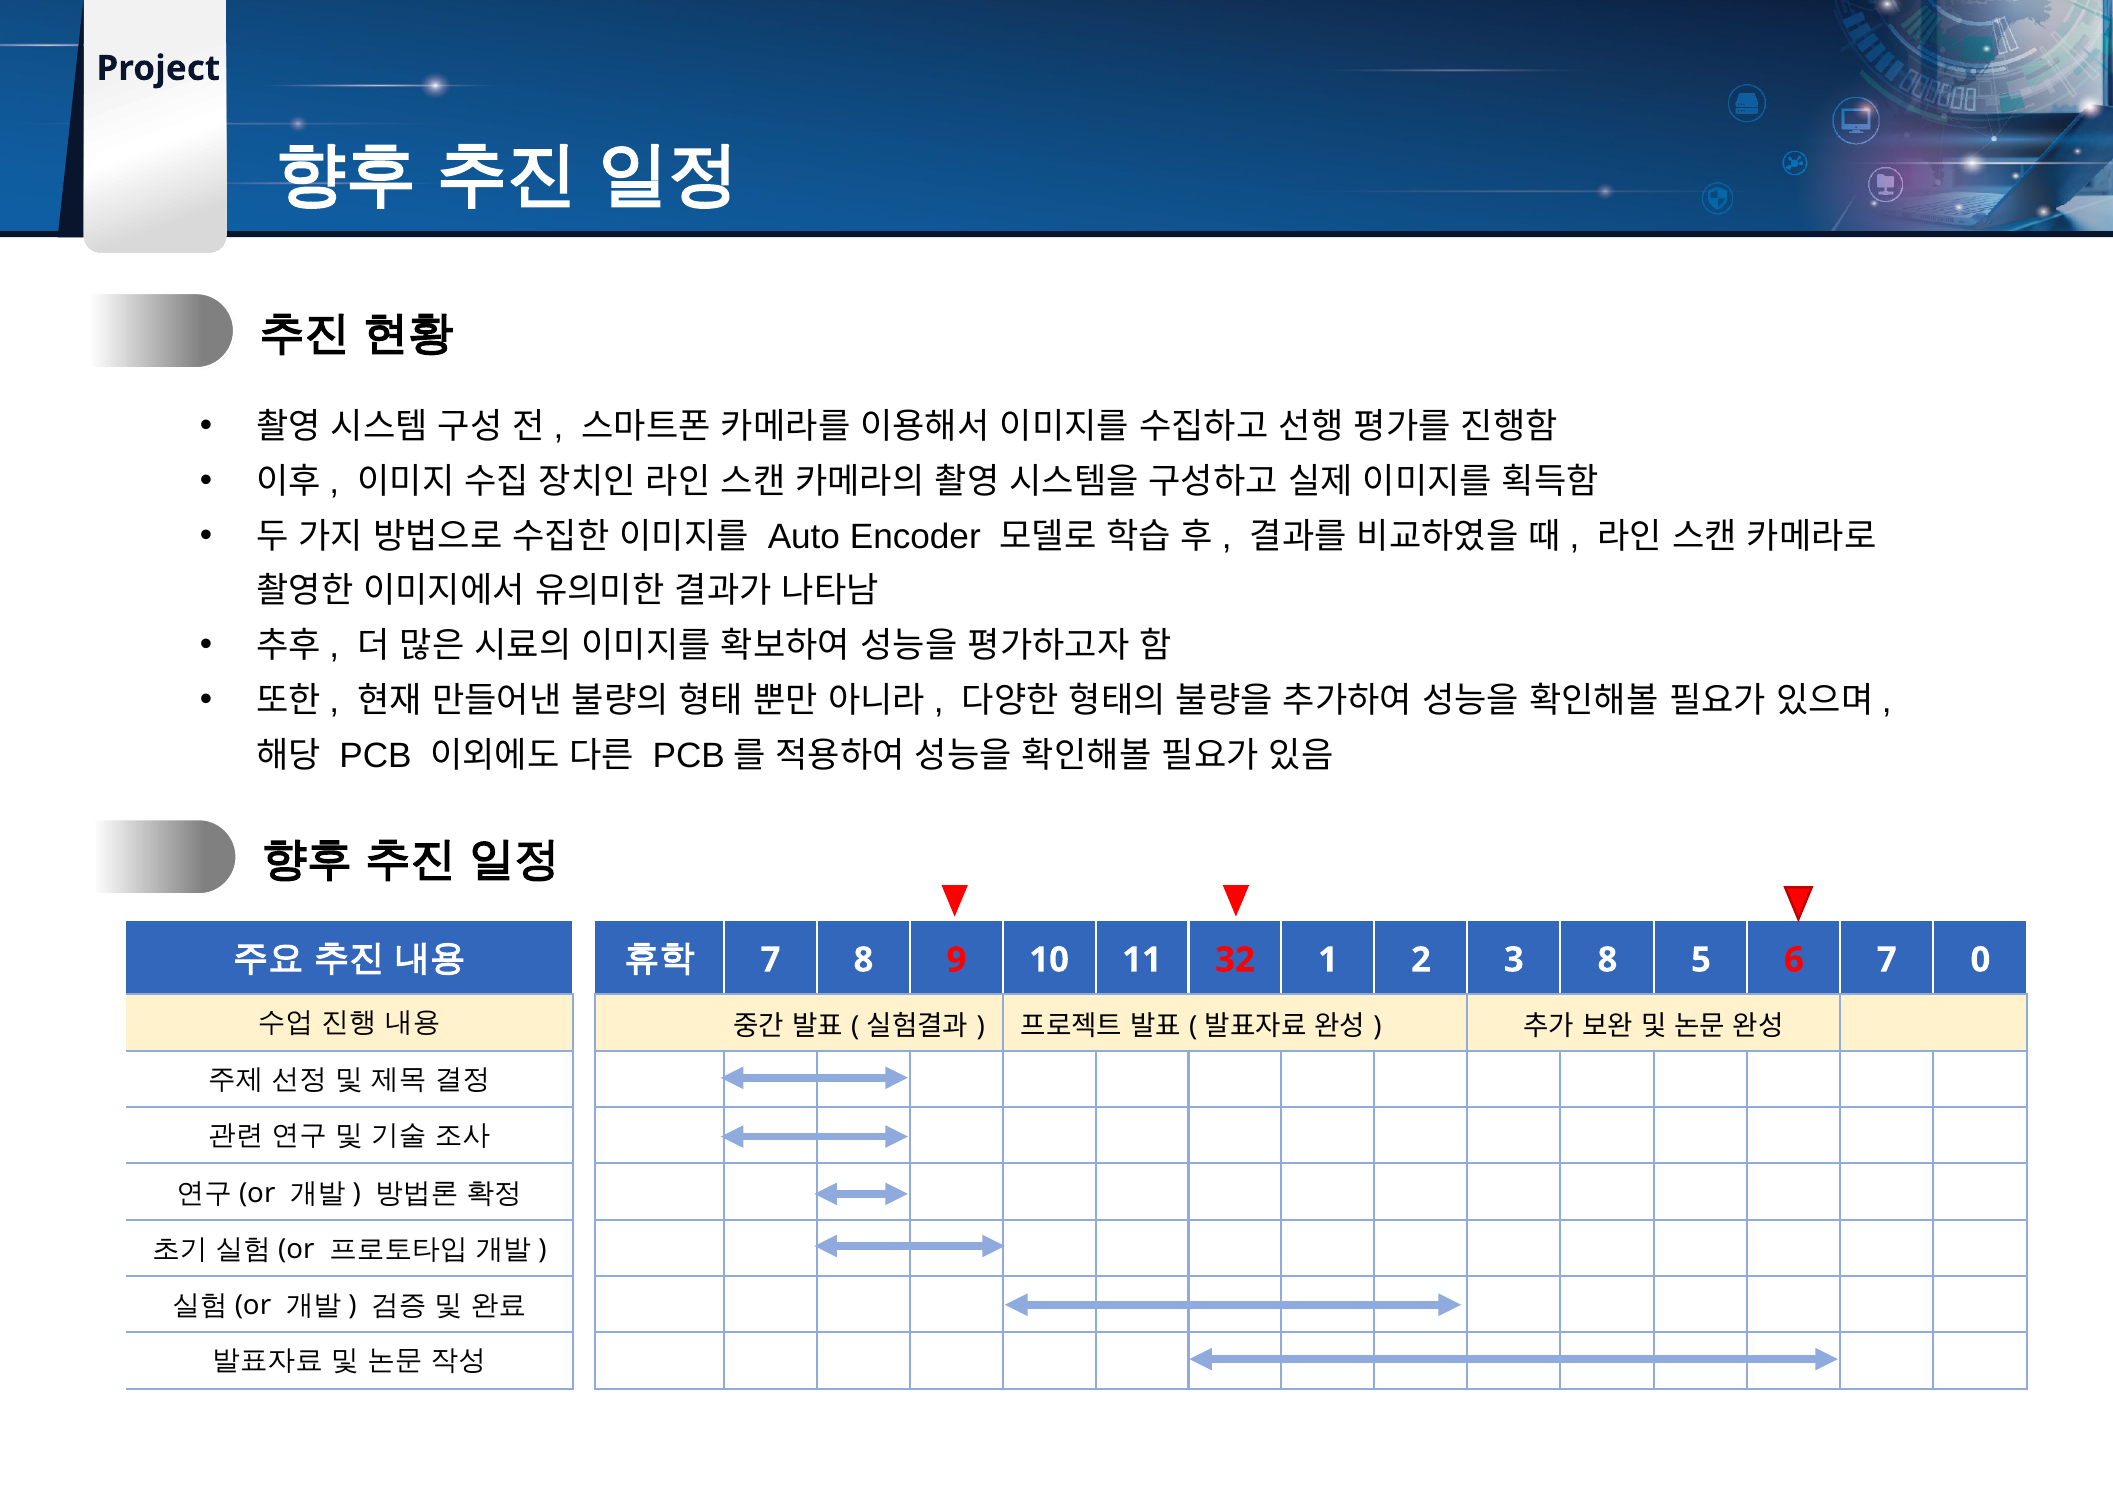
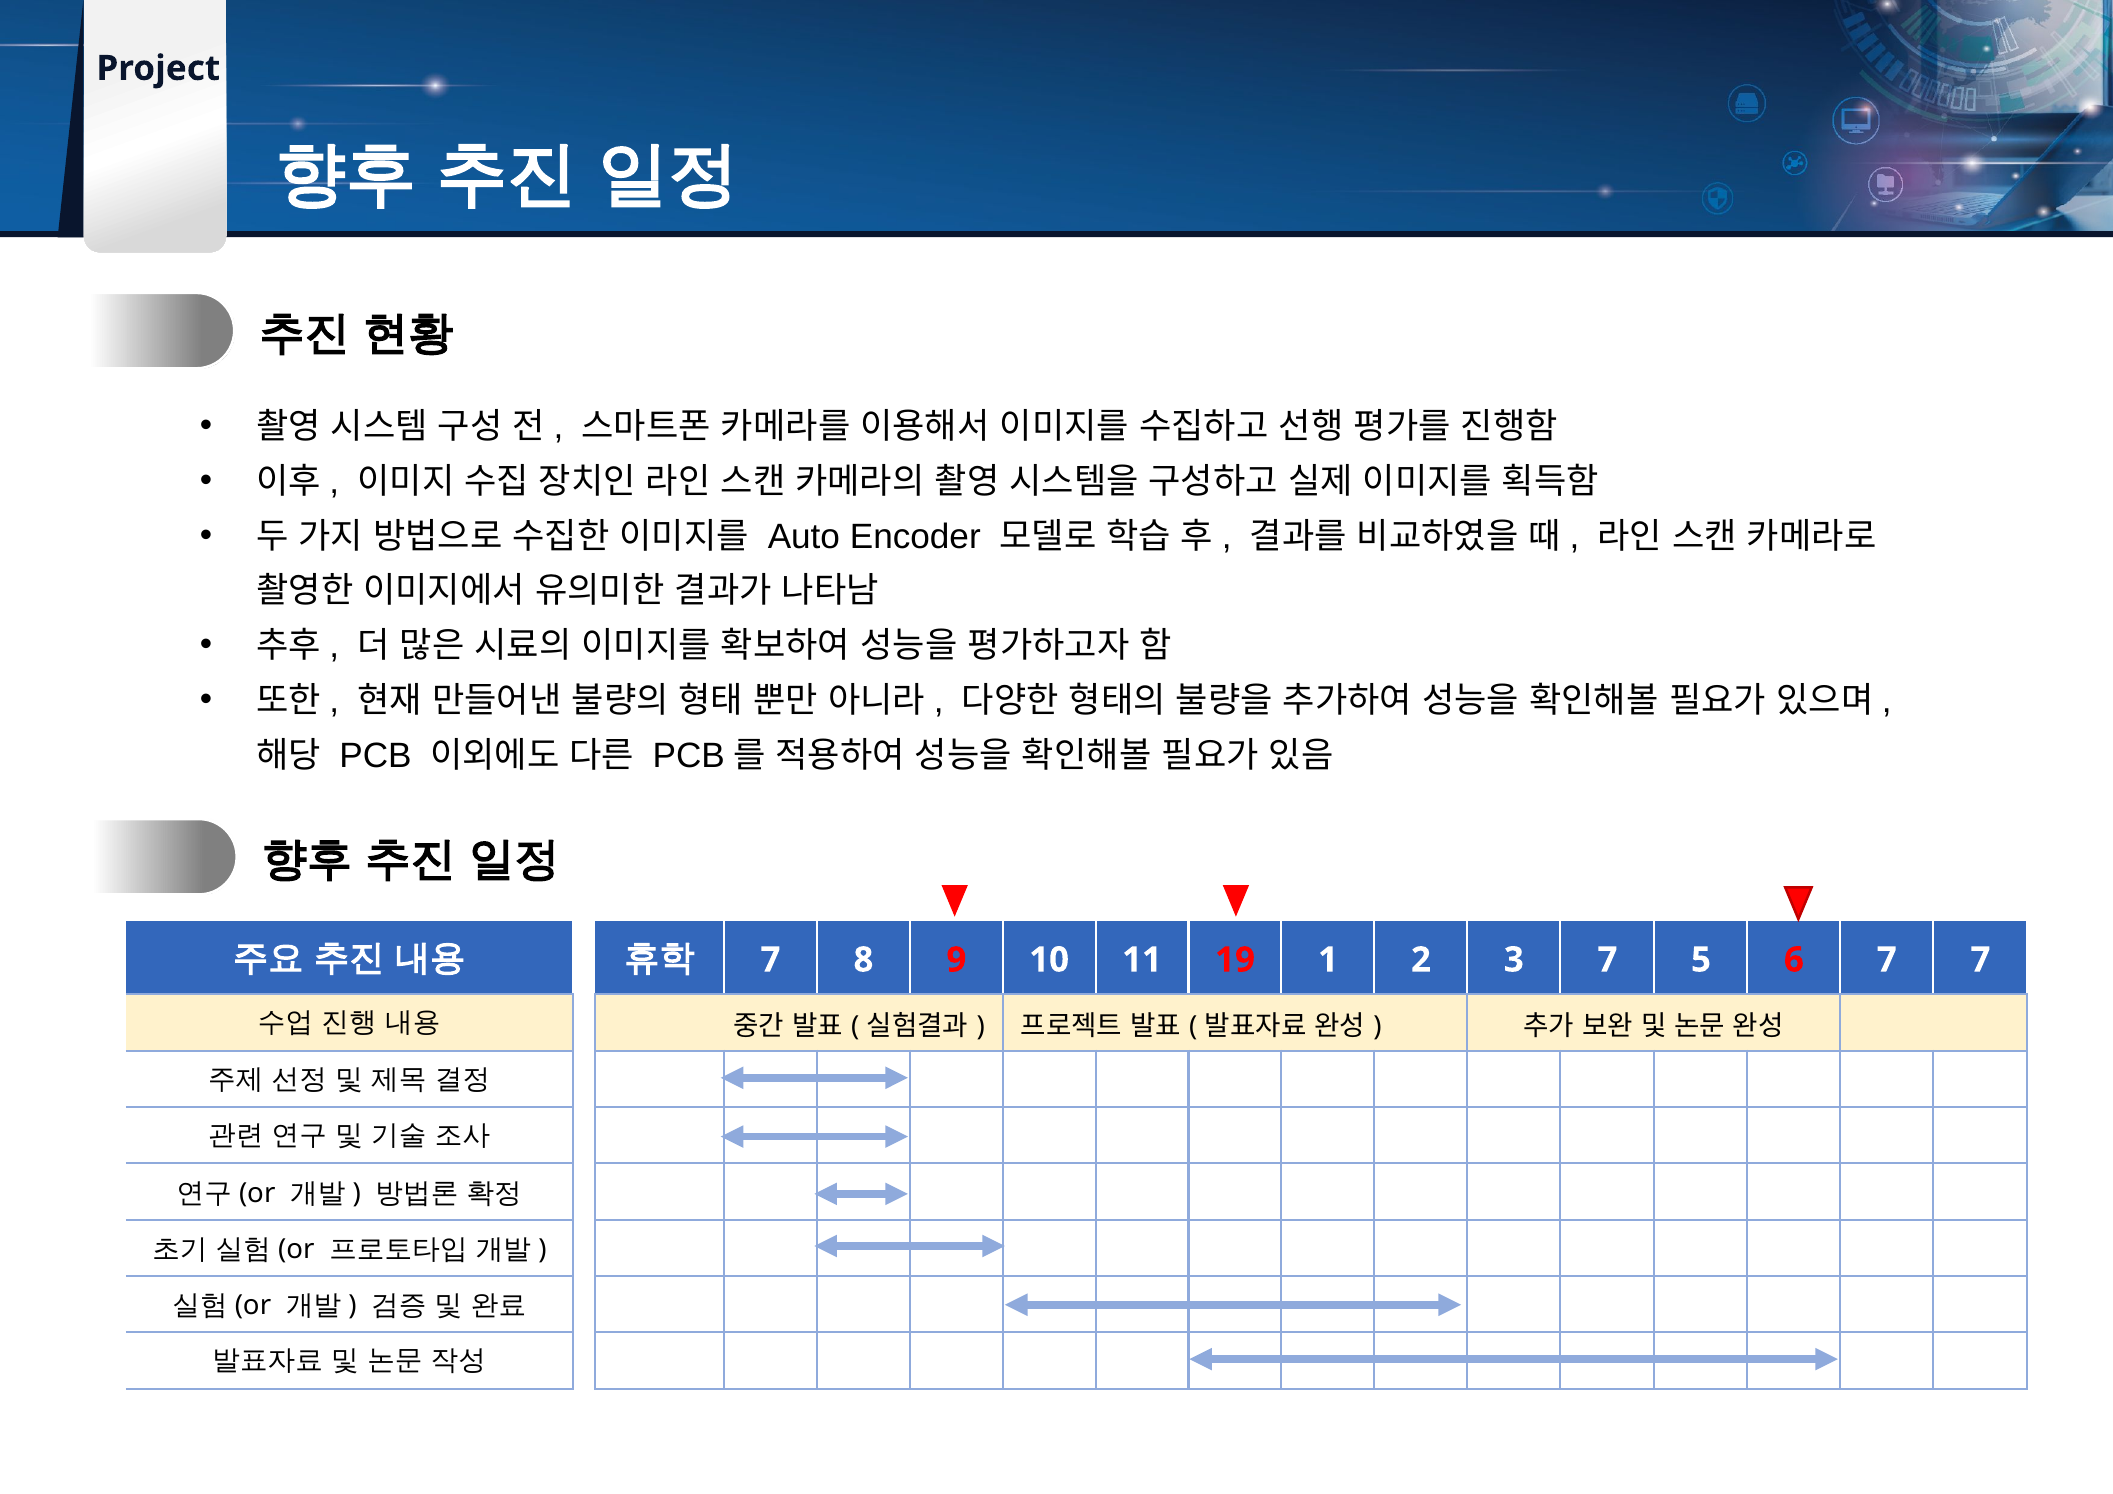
32: 32 -> 19
3 8: 8 -> 7
7 0: 0 -> 7
